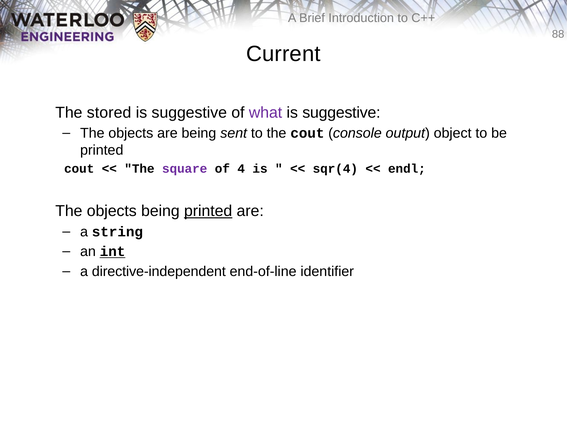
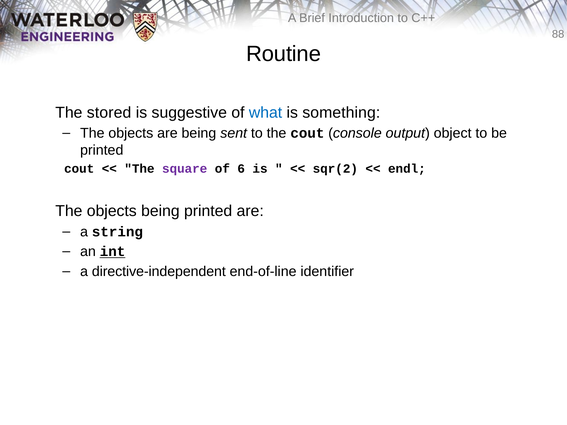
Current: Current -> Routine
what colour: purple -> blue
suggestive at (341, 113): suggestive -> something
4: 4 -> 6
sqr(4: sqr(4 -> sqr(2
printed at (208, 211) underline: present -> none
